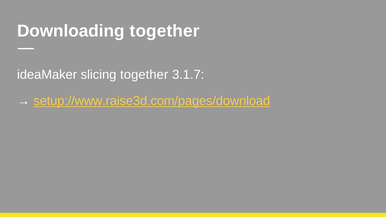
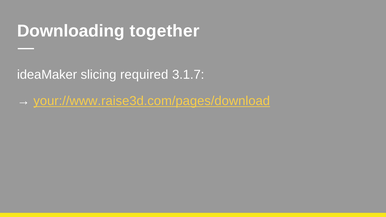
slicing together: together -> required
setup://www.raise3d.com/pages/download: setup://www.raise3d.com/pages/download -> your://www.raise3d.com/pages/download
